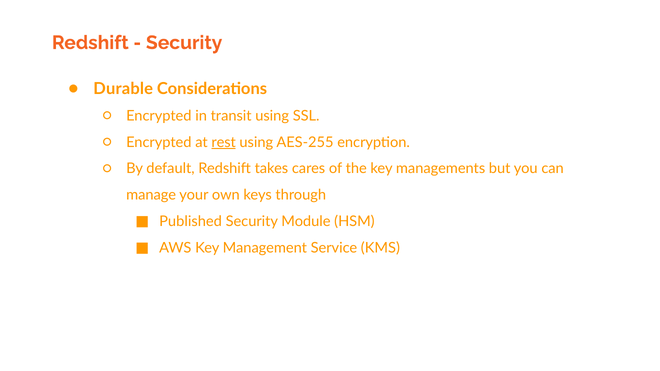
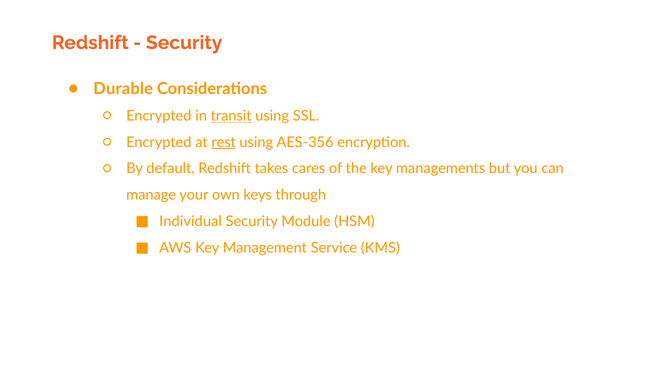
transit underline: none -> present
AES-255: AES-255 -> AES-356
Published: Published -> Individual
